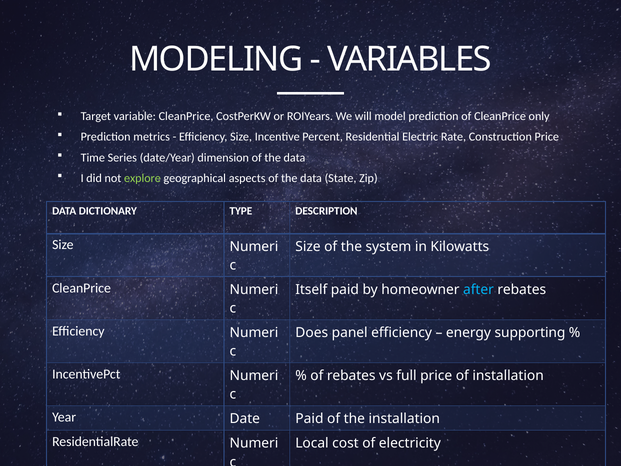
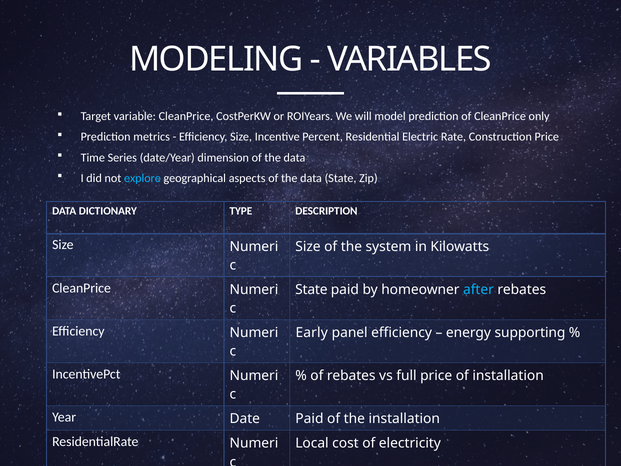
explore colour: light green -> light blue
Itself at (311, 289): Itself -> State
Does: Does -> Early
